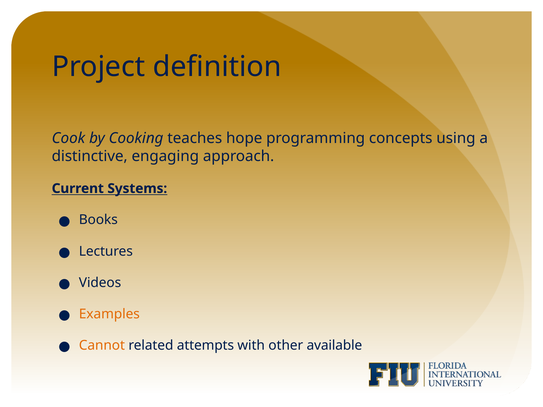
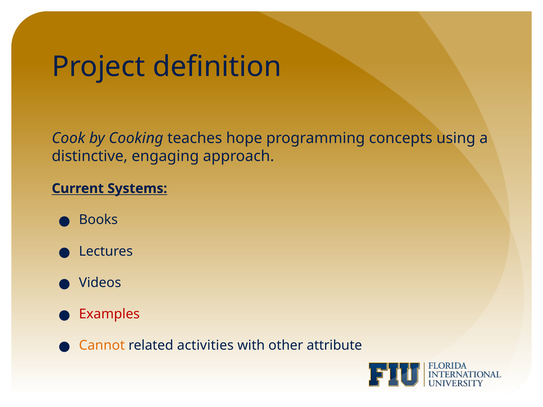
Examples colour: orange -> red
attempts: attempts -> activities
available: available -> attribute
